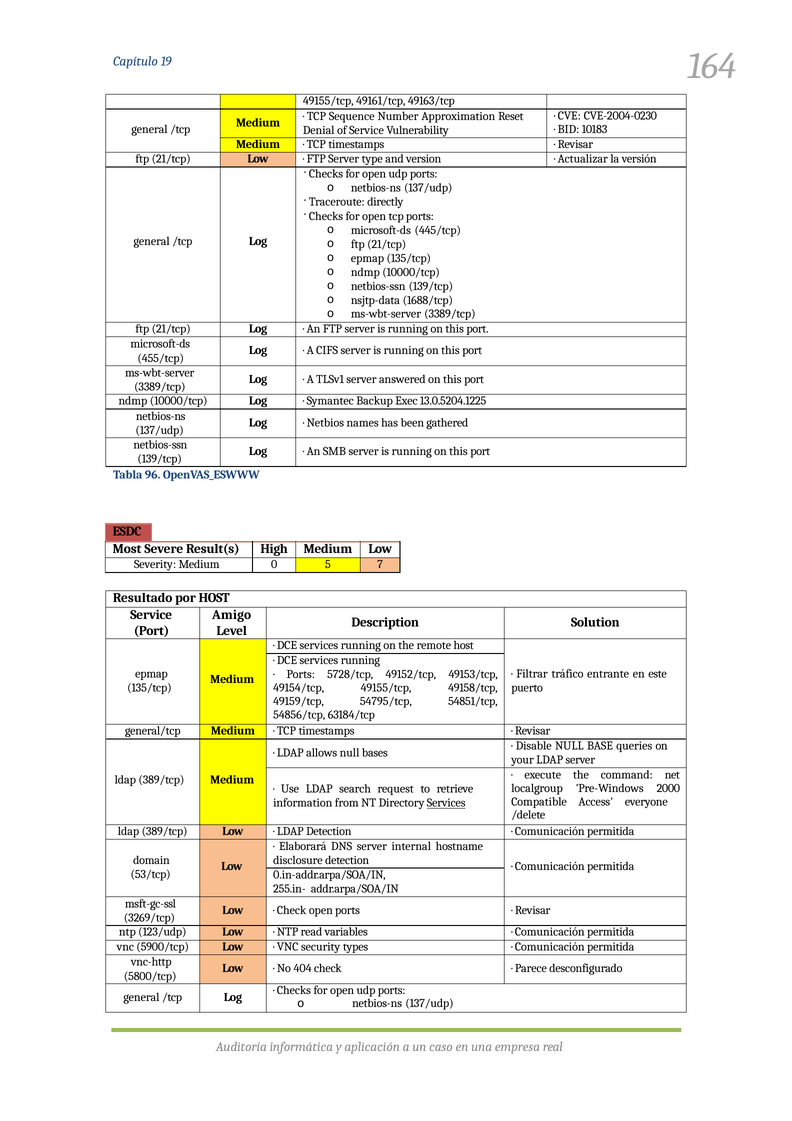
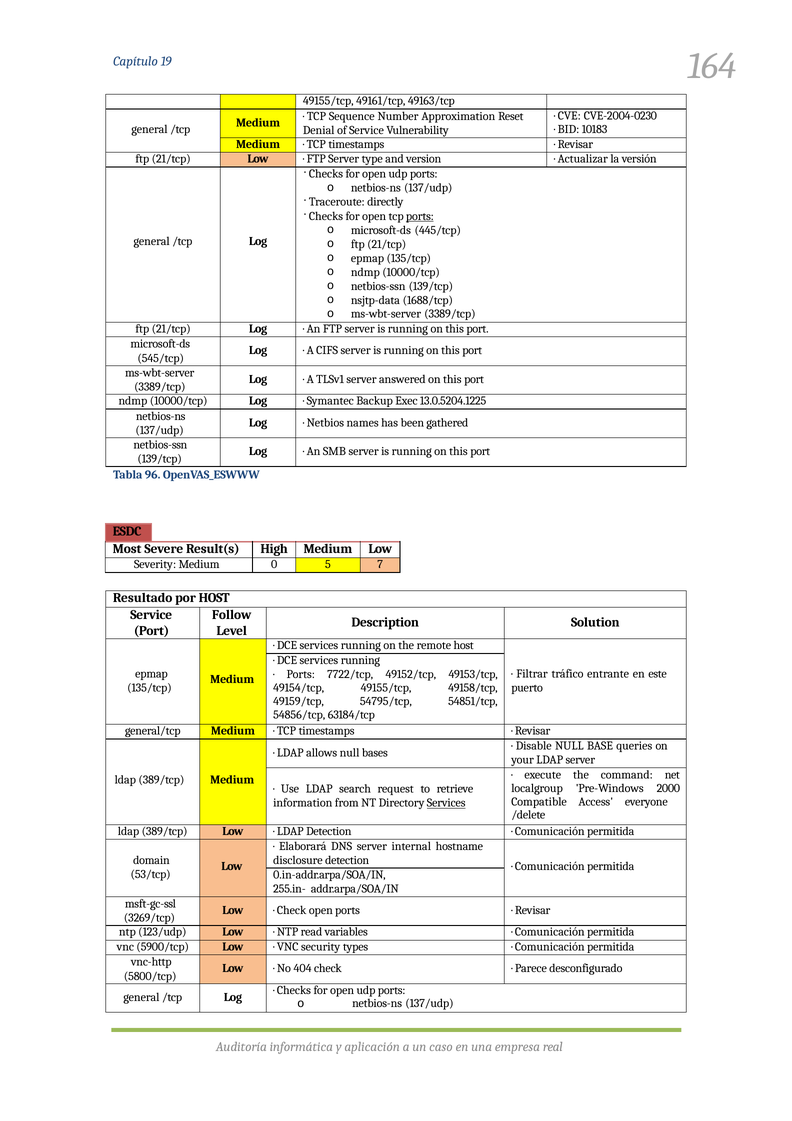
ports at (420, 216) underline: none -> present
455/tcp: 455/tcp -> 545/tcp
Amigo: Amigo -> Follow
5728/tcp: 5728/tcp -> 7722/tcp
